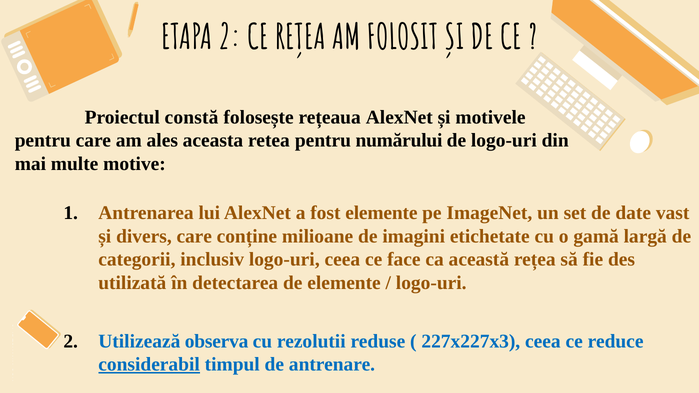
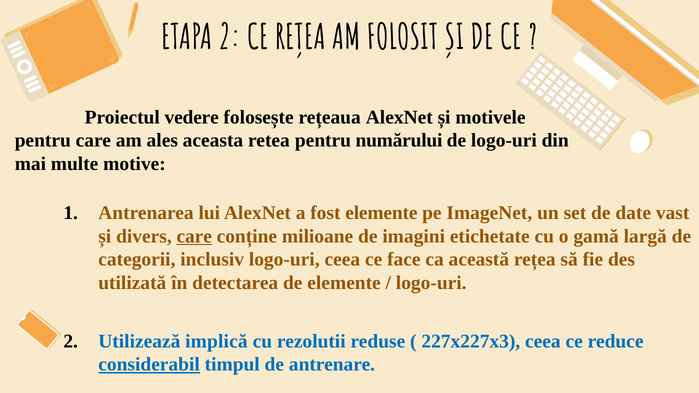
constă: constă -> vedere
care at (194, 236) underline: none -> present
observa: observa -> implică
